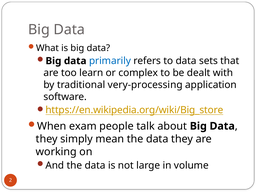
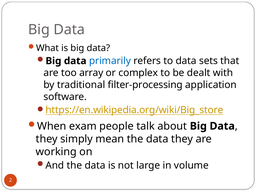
learn: learn -> array
very-processing: very-processing -> filter-processing
